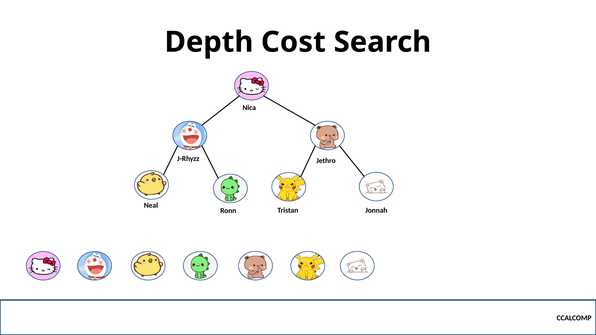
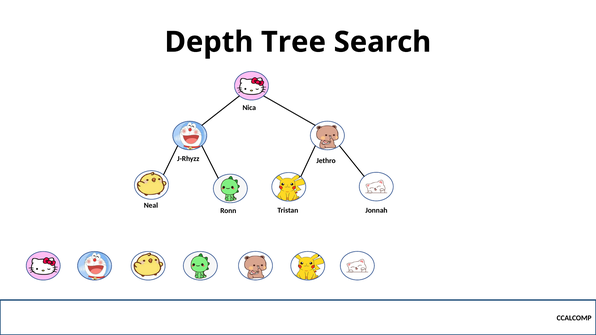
Cost: Cost -> Tree
